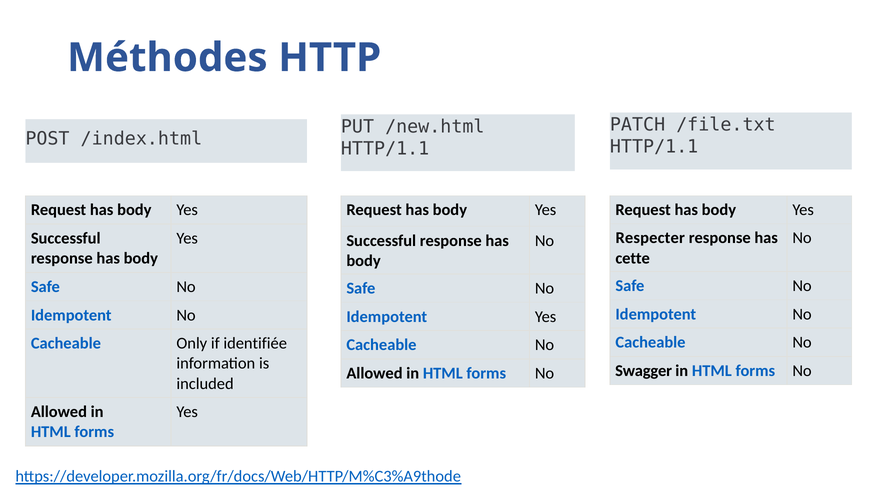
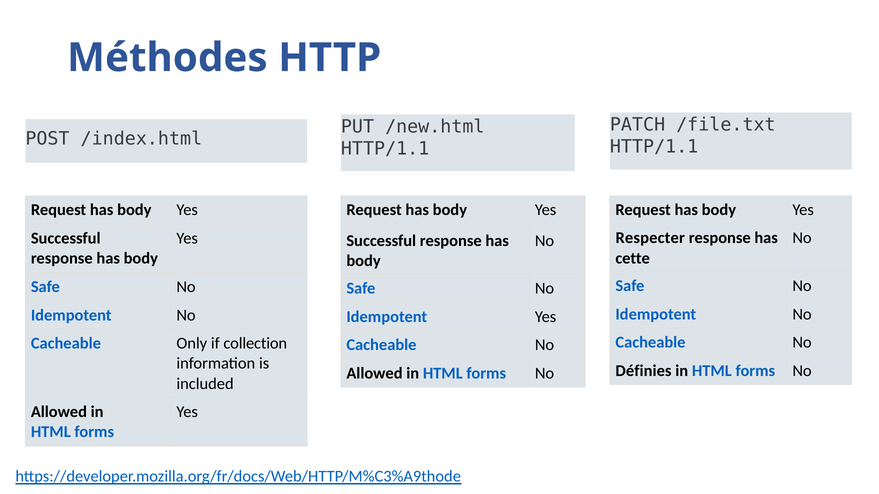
identifiée: identifiée -> collection
Swagger: Swagger -> Définies
